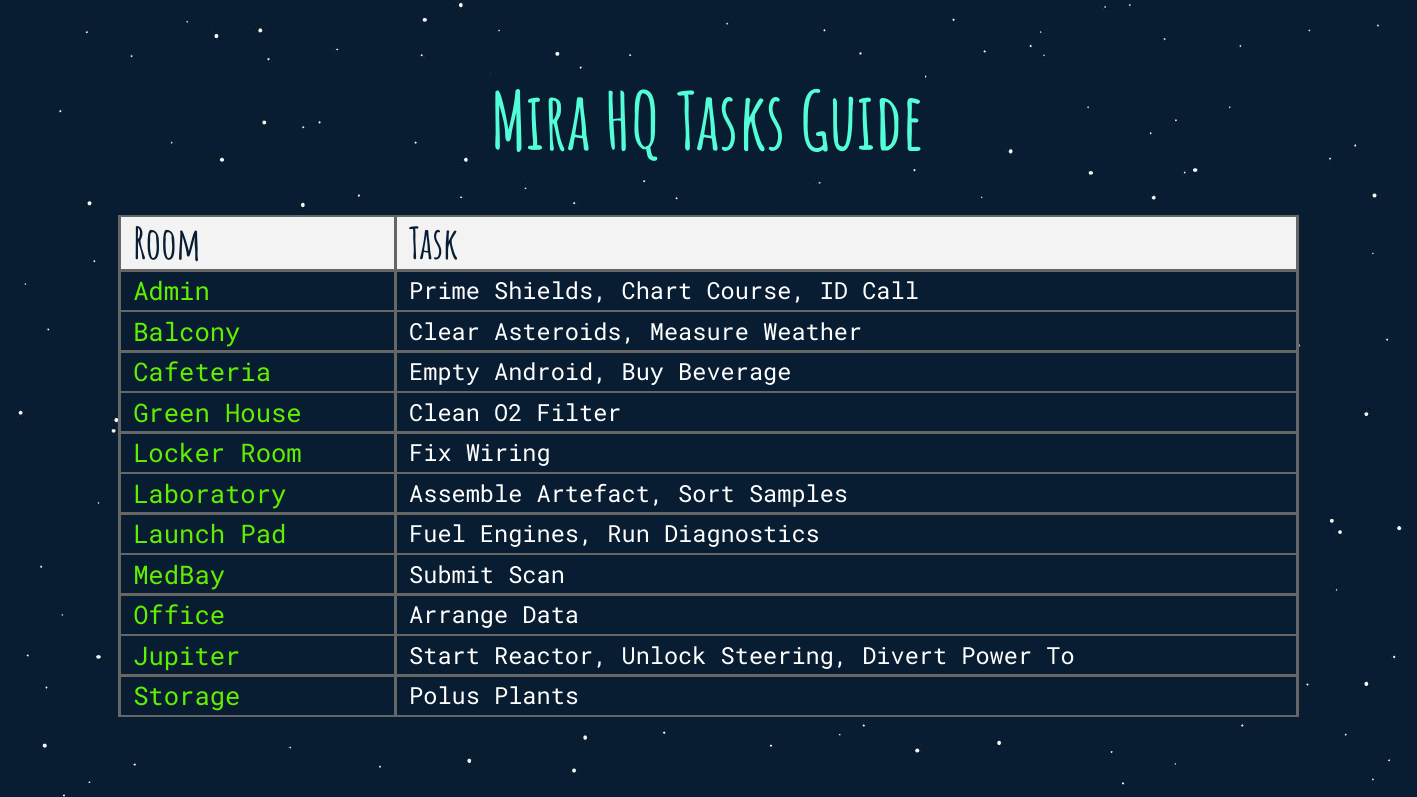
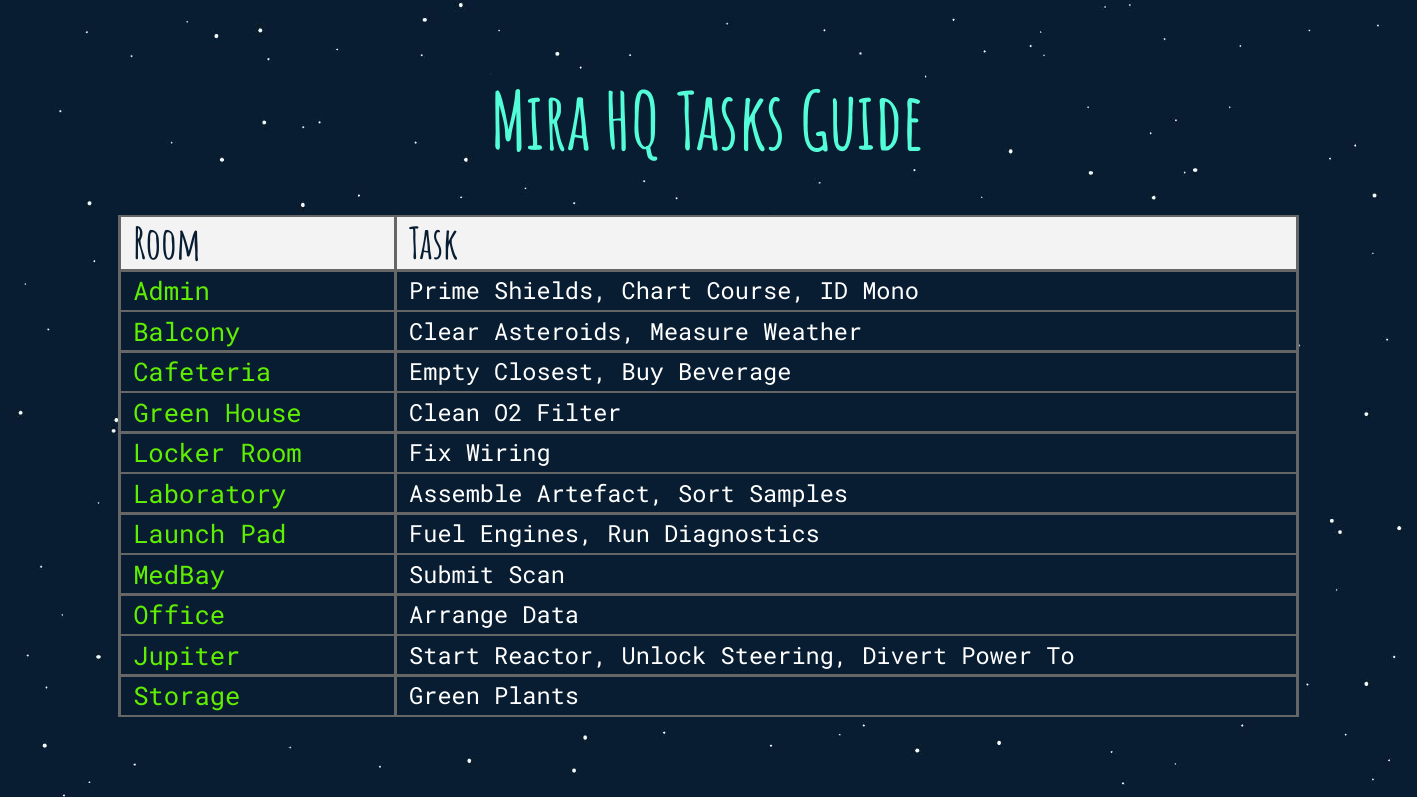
Call: Call -> Mono
Android: Android -> Closest
Storage Polus: Polus -> Green
